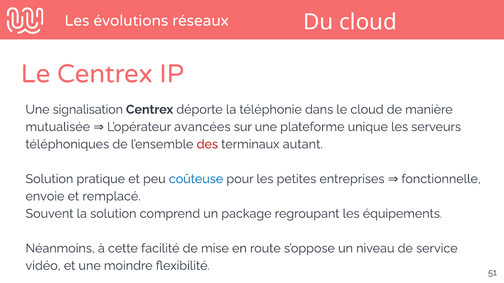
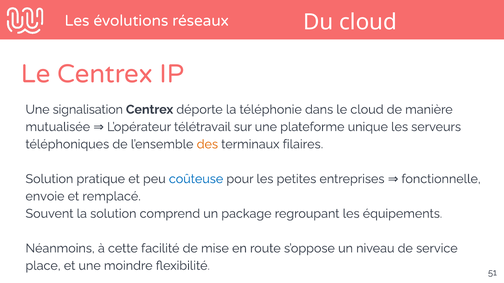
avancées: avancées -> télétravail
des colour: red -> orange
autant: autant -> filaires
vidéo: vidéo -> place
